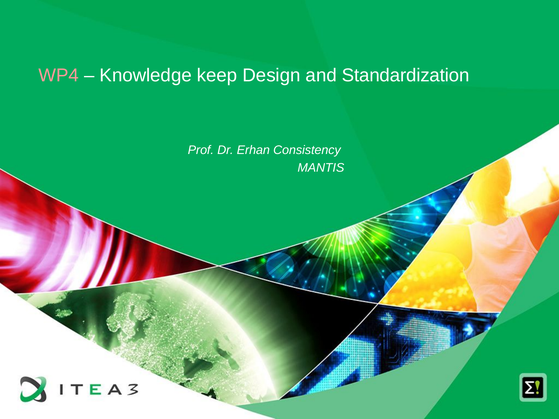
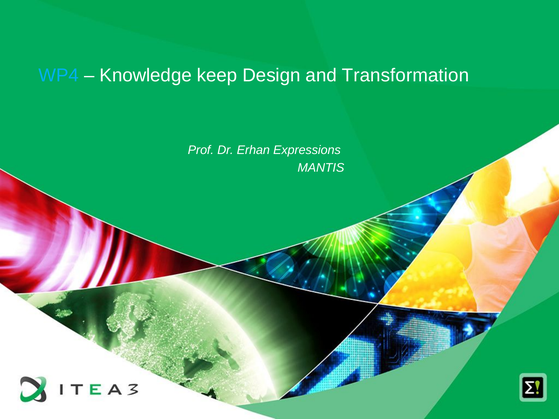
WP4 colour: pink -> light blue
Standardization: Standardization -> Transformation
Consistency: Consistency -> Expressions
